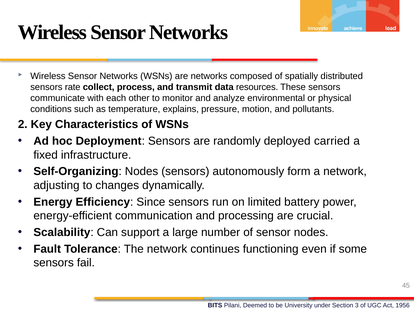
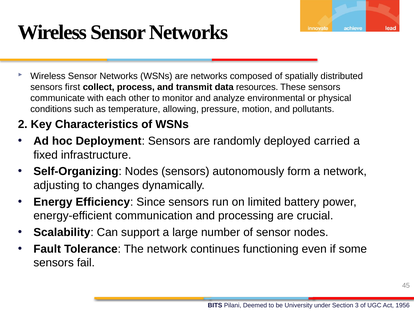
rate: rate -> first
explains: explains -> allowing
